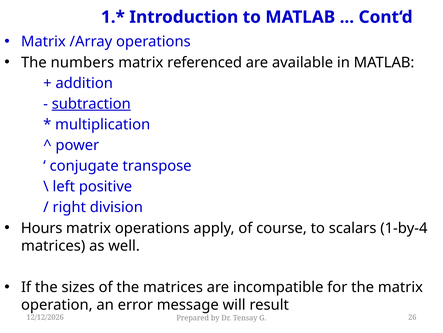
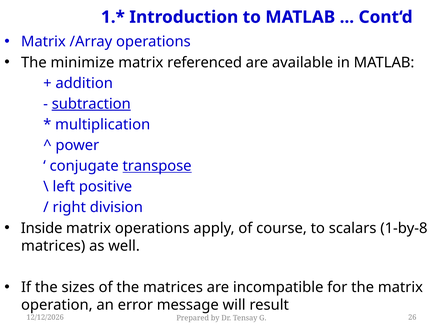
numbers: numbers -> minimize
transpose underline: none -> present
Hours: Hours -> Inside
1-by-4: 1-by-4 -> 1-by-8
